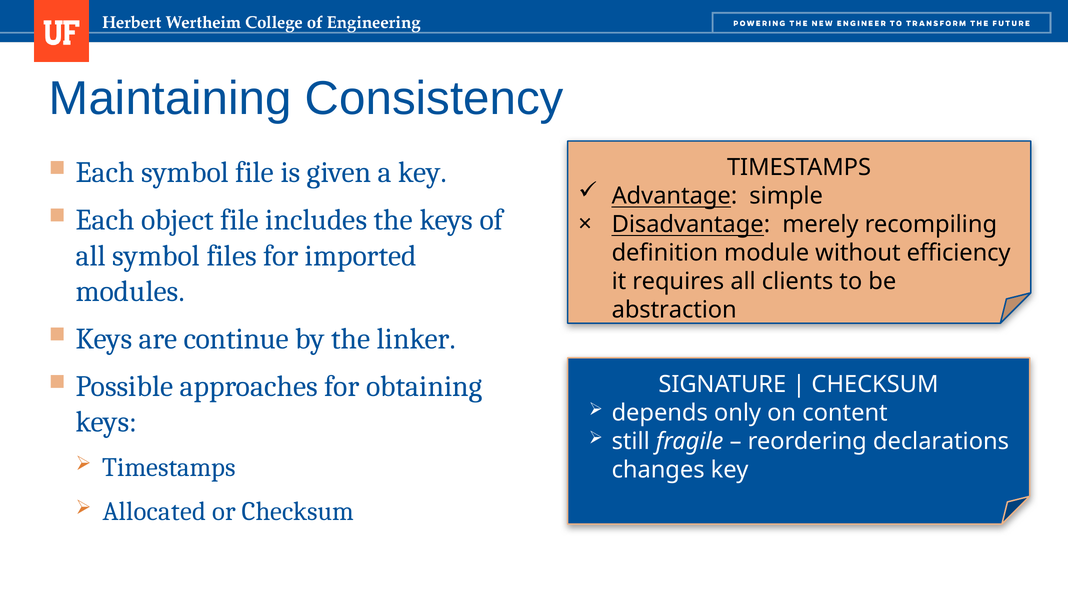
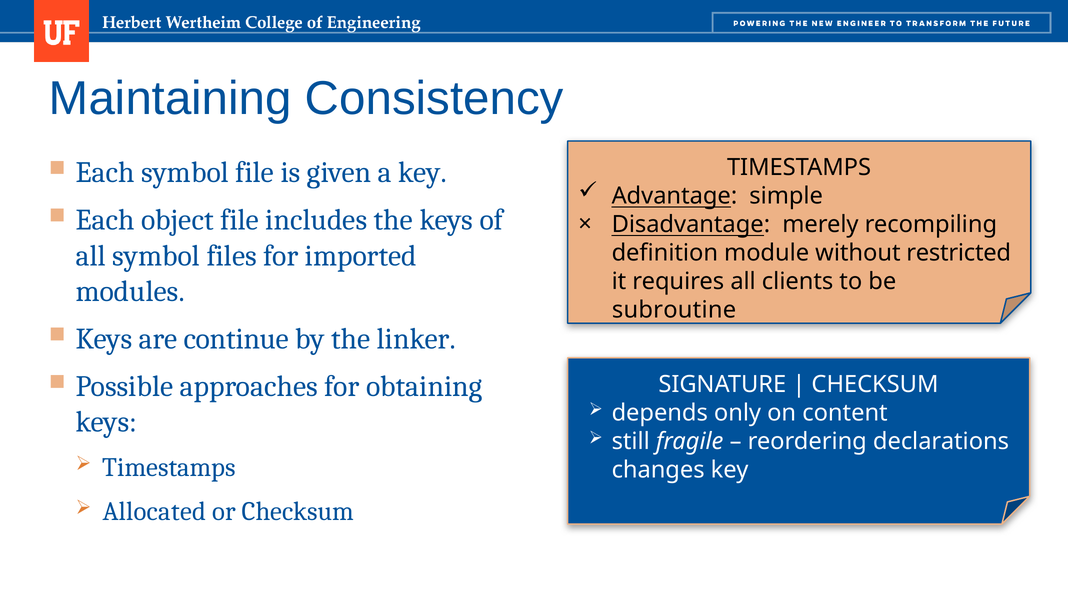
efficiency: efficiency -> restricted
abstraction: abstraction -> subroutine
